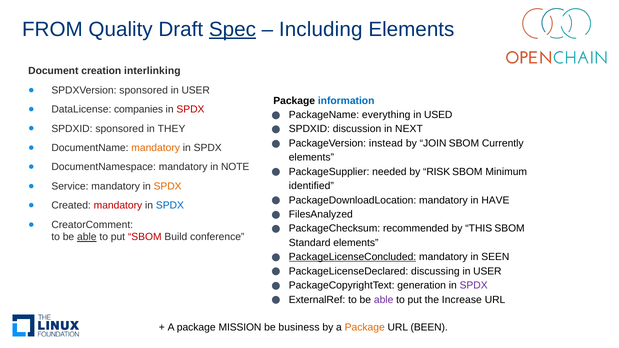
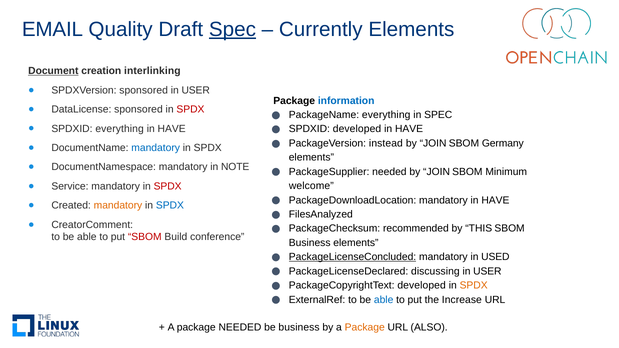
FROM: FROM -> EMAIL
Including: Including -> Currently
Document underline: none -> present
DataLicense companies: companies -> sponsored
in USED: USED -> SPEC
SPDXID sponsored: sponsored -> everything
THEY at (172, 129): THEY -> HAVE
SPDXID discussion: discussion -> developed
NEXT at (409, 129): NEXT -> HAVE
Currently: Currently -> Germany
mandatory at (156, 148) colour: orange -> blue
needed by RISK: RISK -> JOIN
SPDX at (168, 186) colour: orange -> red
identified: identified -> welcome
mandatory at (118, 206) colour: red -> orange
able at (87, 237) underline: present -> none
Standard at (310, 243): Standard -> Business
SEEN: SEEN -> USED
PackageCopyrightText generation: generation -> developed
SPDX at (474, 286) colour: purple -> orange
able at (384, 300) colour: purple -> blue
package MISSION: MISSION -> NEEDED
BEEN: BEEN -> ALSO
